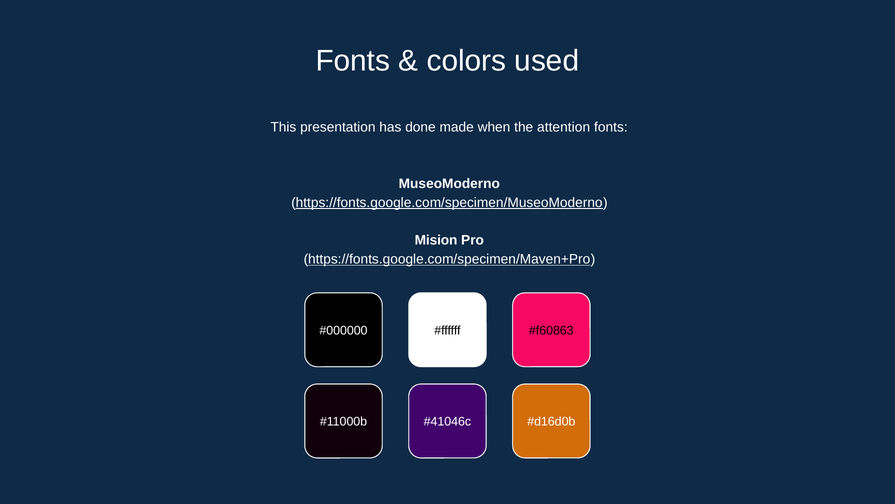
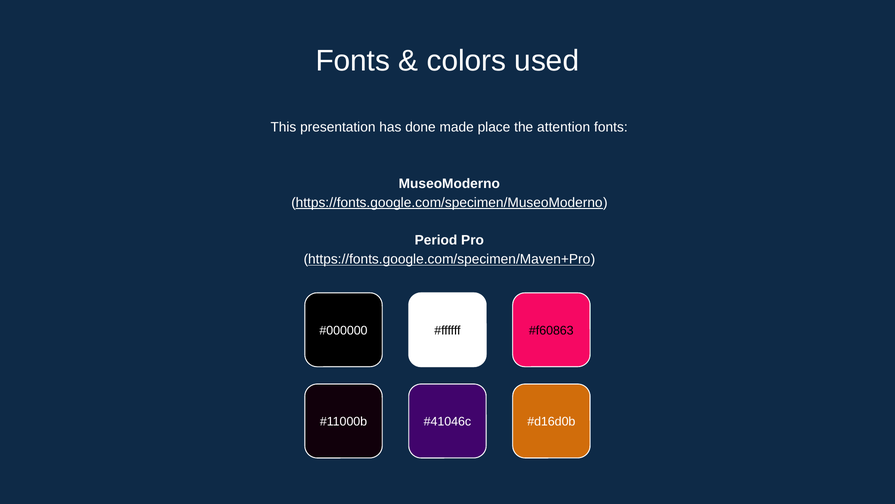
when: when -> place
Mision: Mision -> Period
